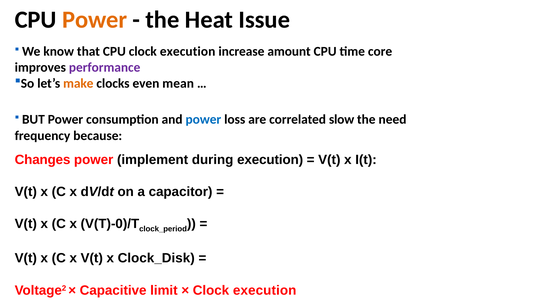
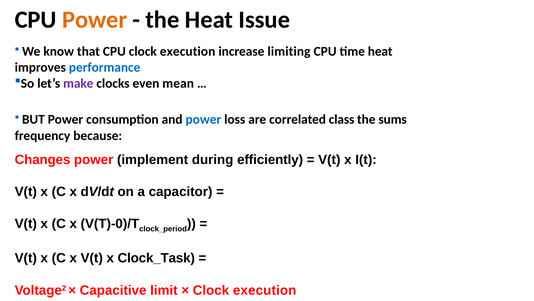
amount: amount -> limiting
time core: core -> heat
performance colour: purple -> blue
make colour: orange -> purple
slow: slow -> class
need: need -> sums
during execution: execution -> efficiently
Clock_Disk: Clock_Disk -> Clock_Task
